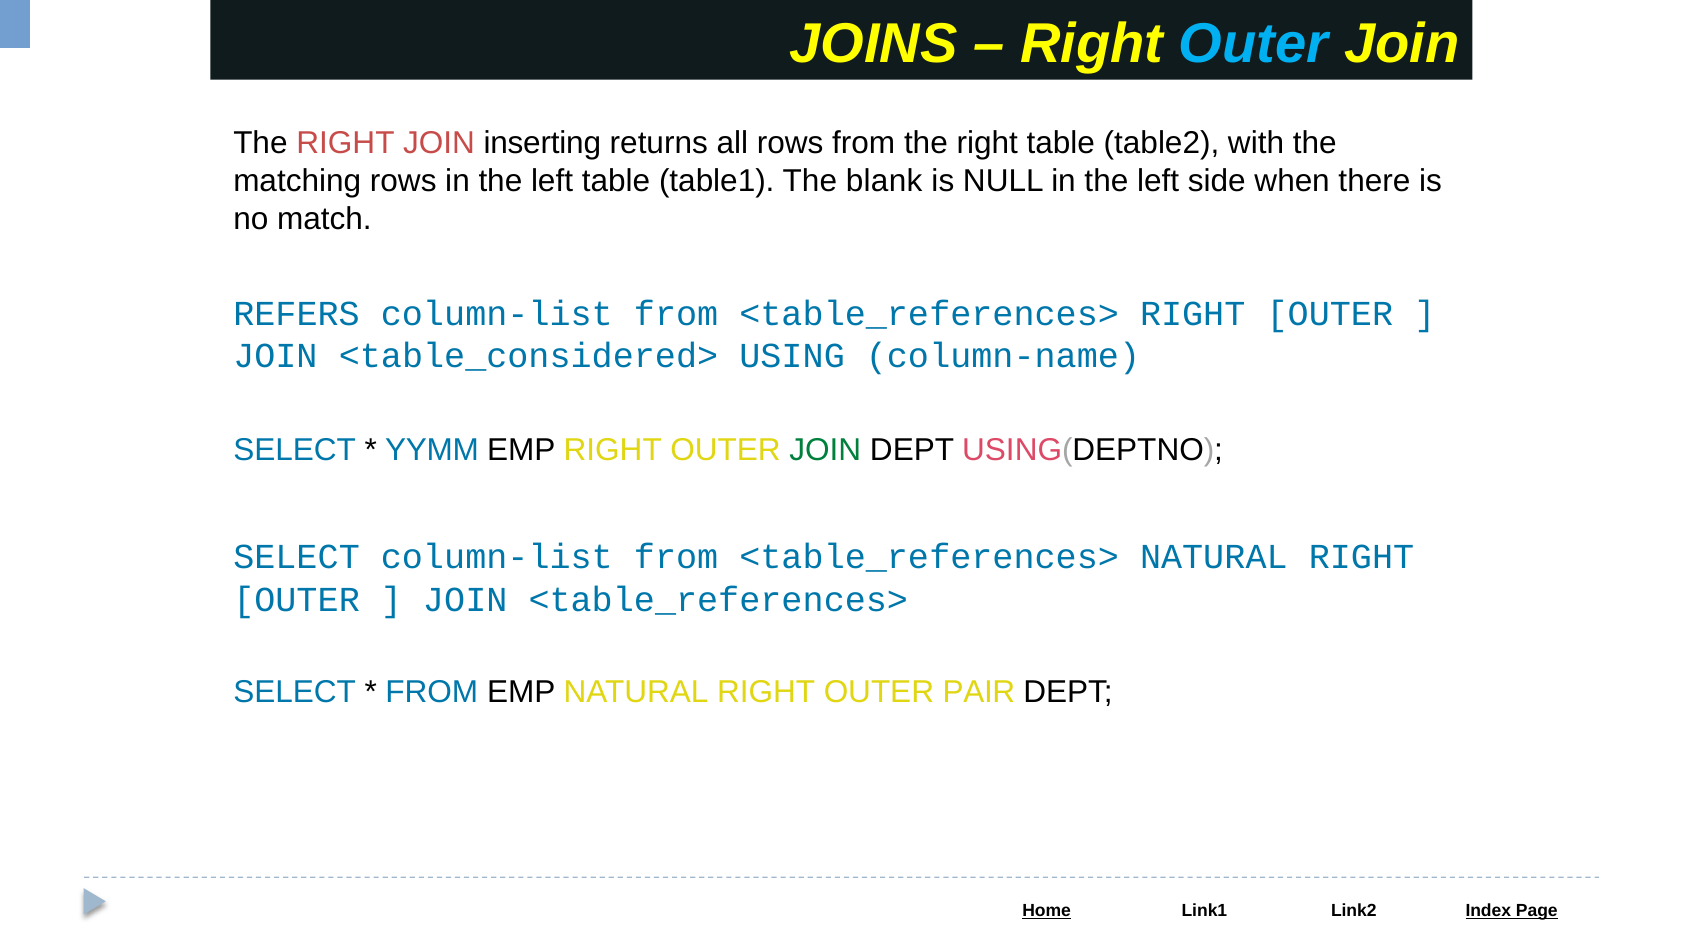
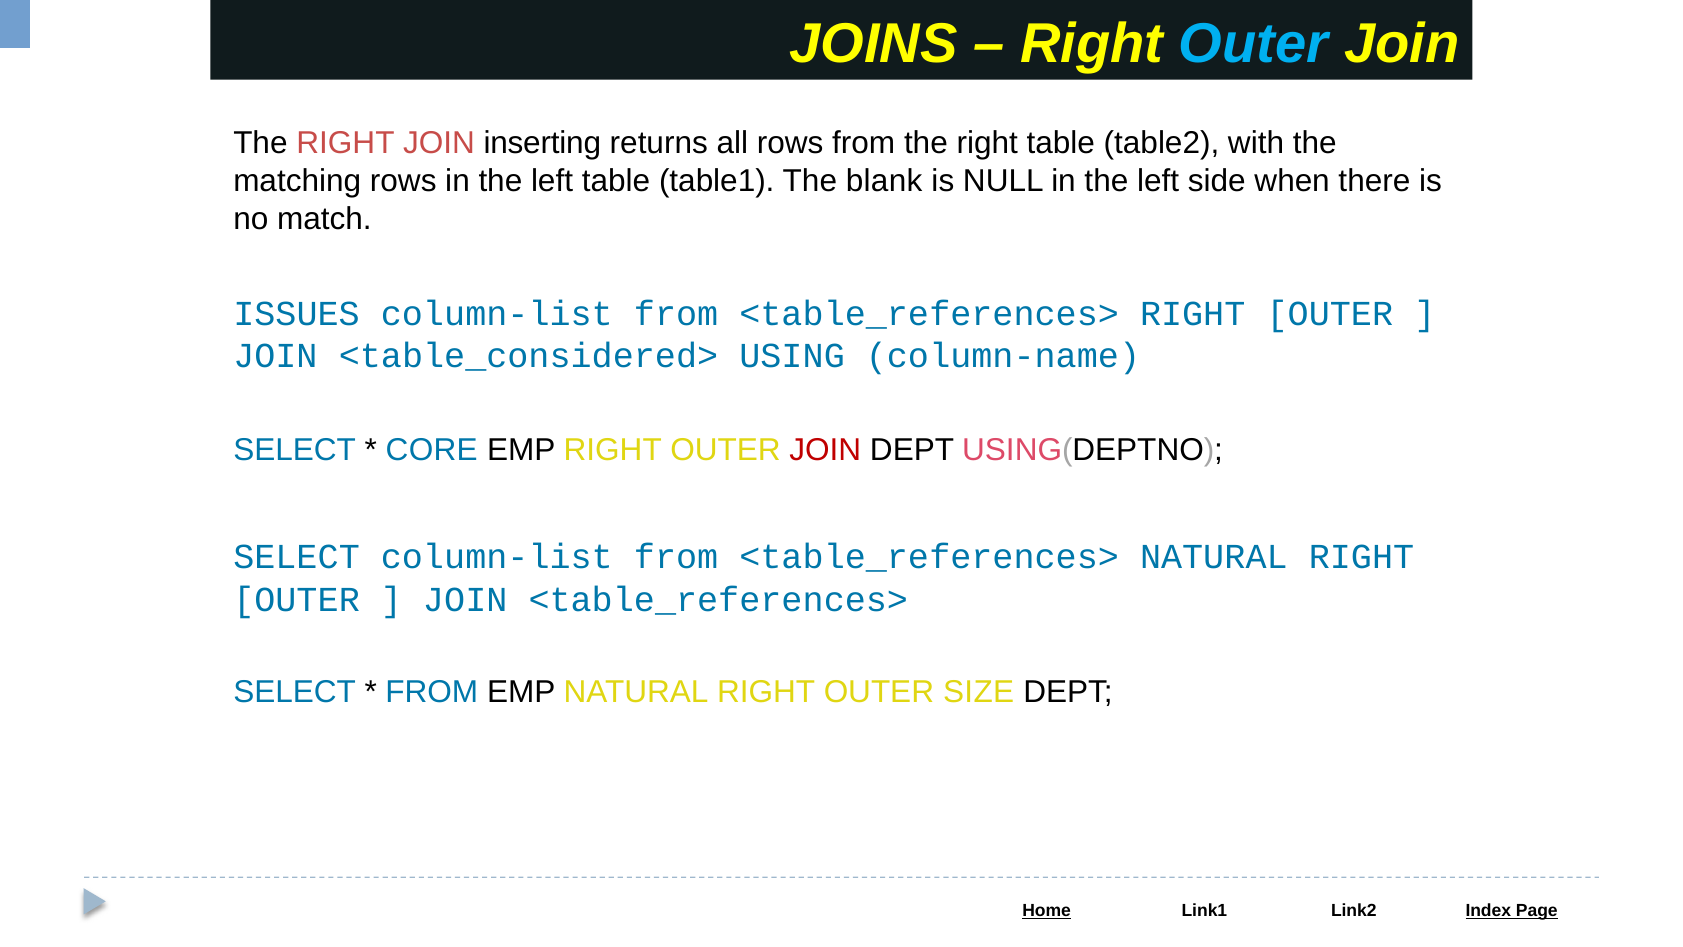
REFERS: REFERS -> ISSUES
YYMM: YYMM -> CORE
JOIN at (825, 450) colour: green -> red
PAIR: PAIR -> SIZE
